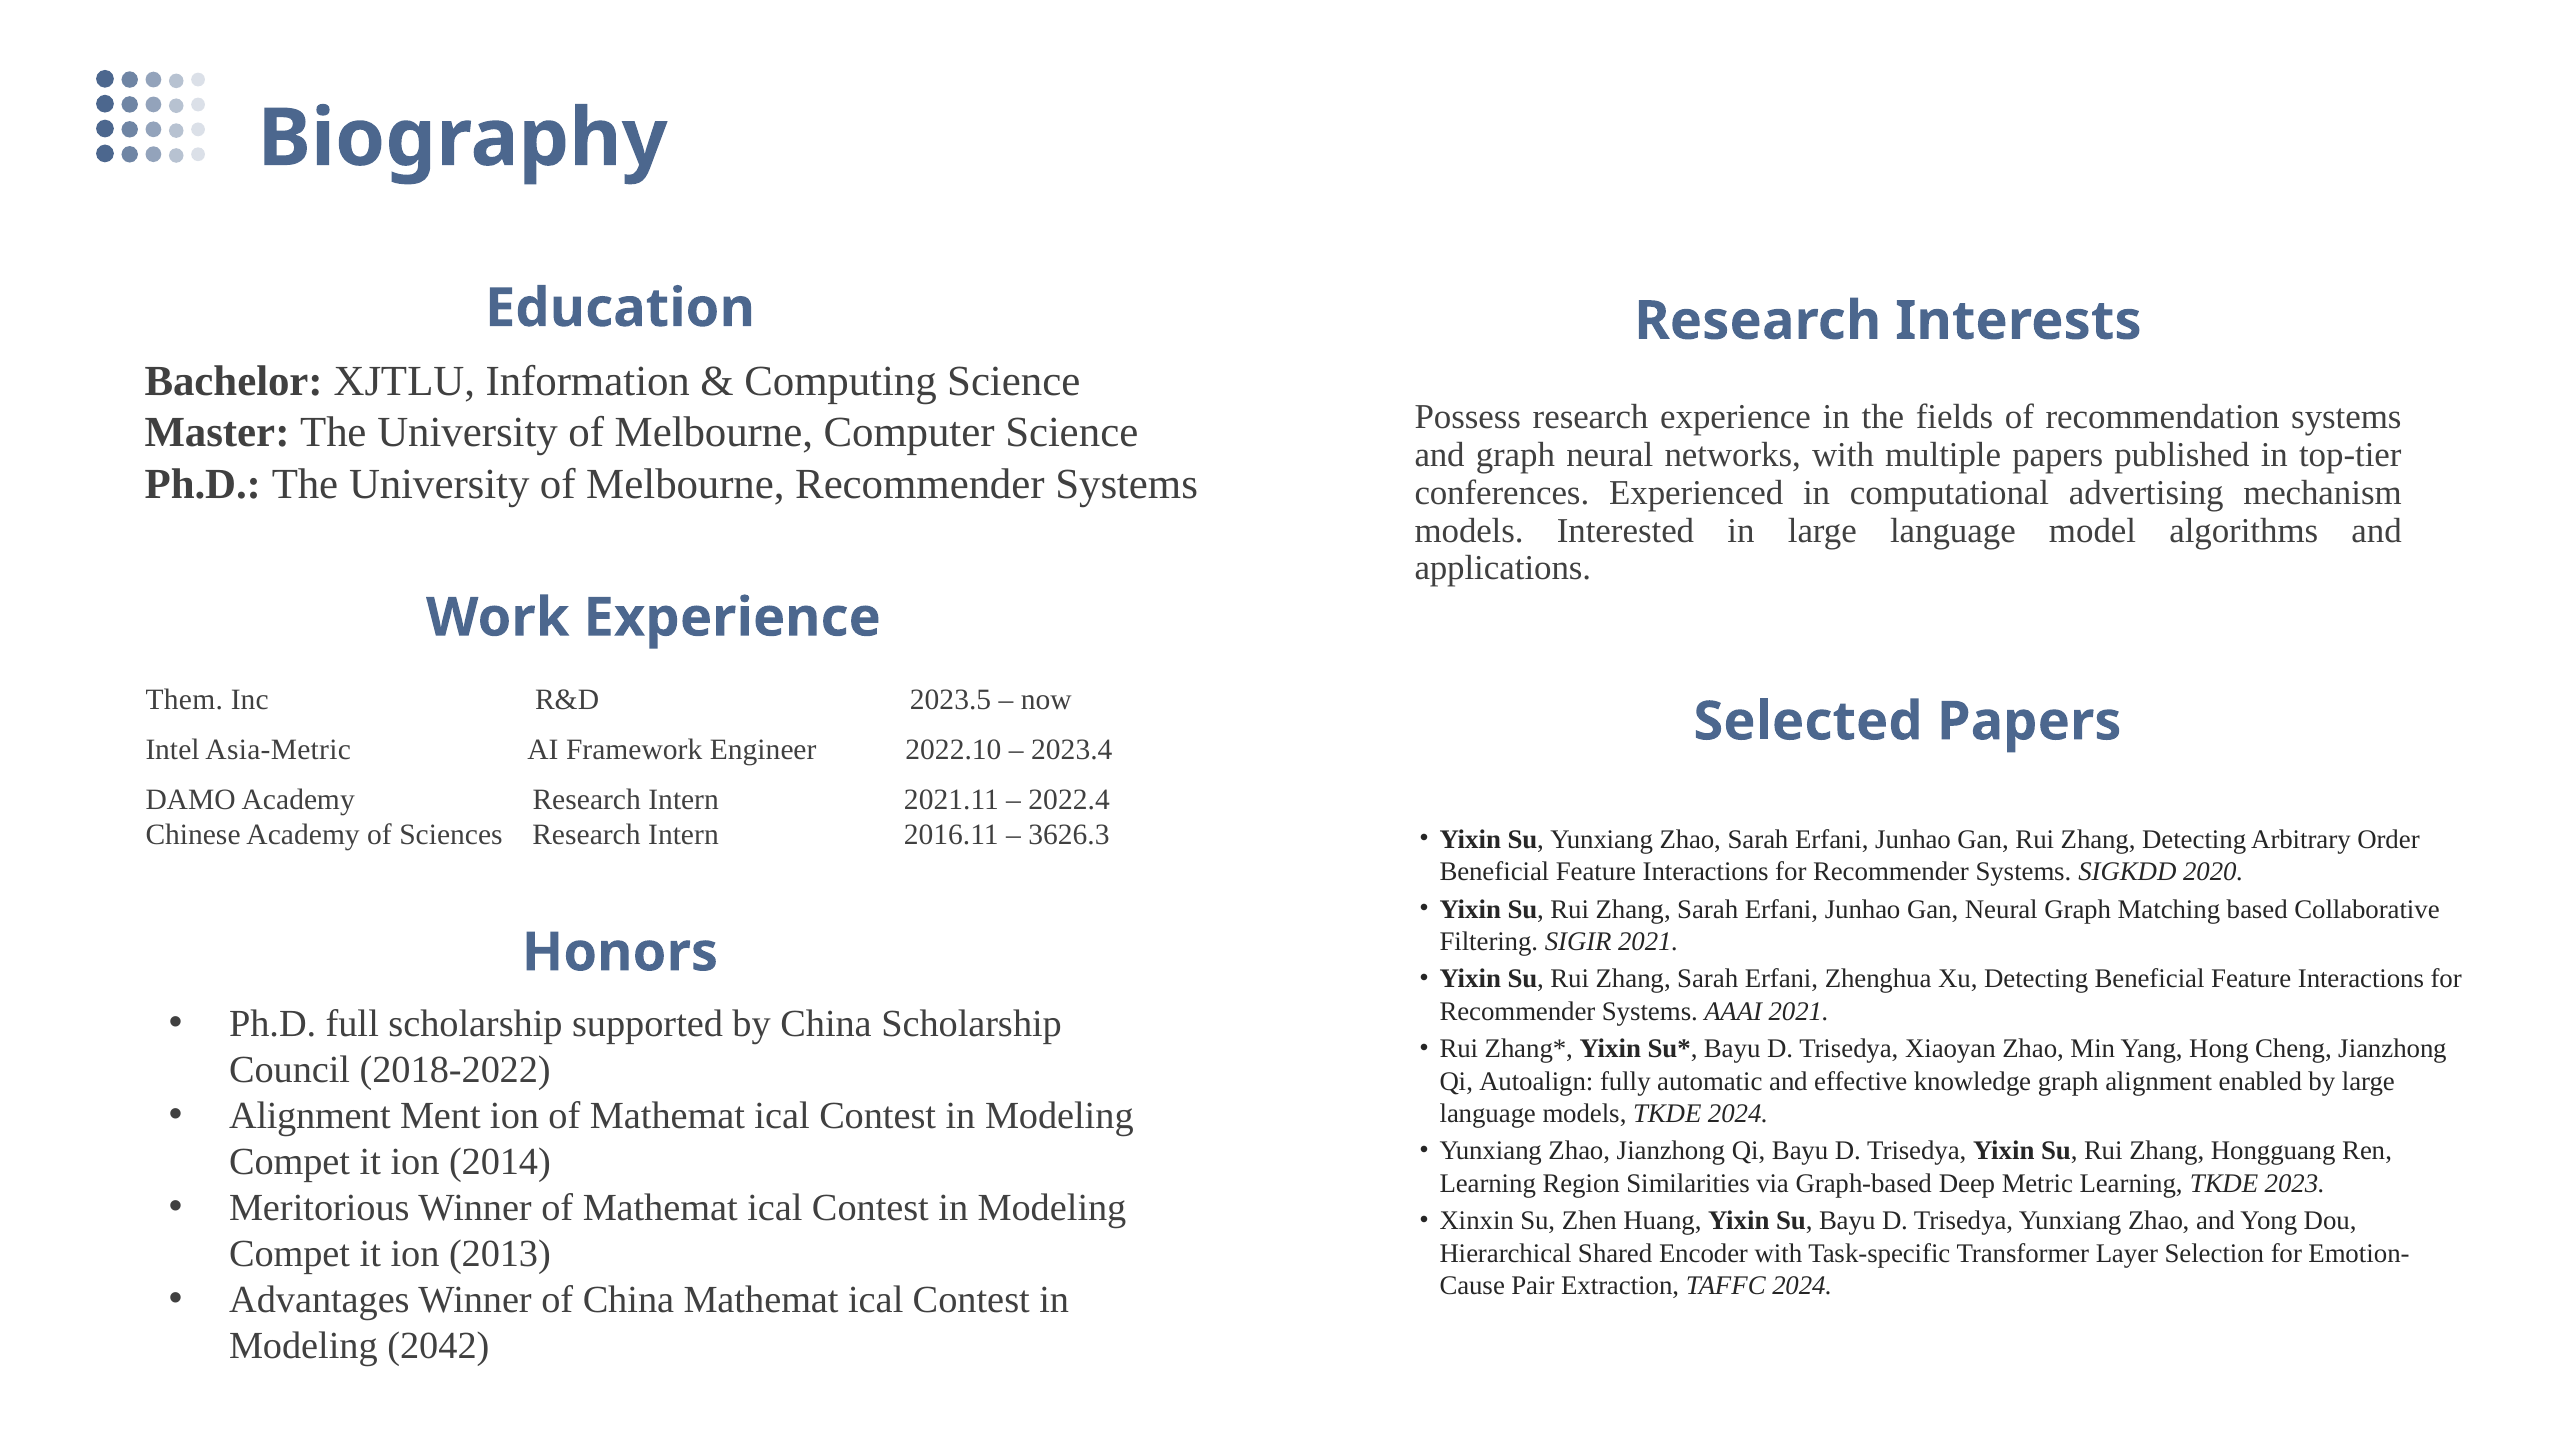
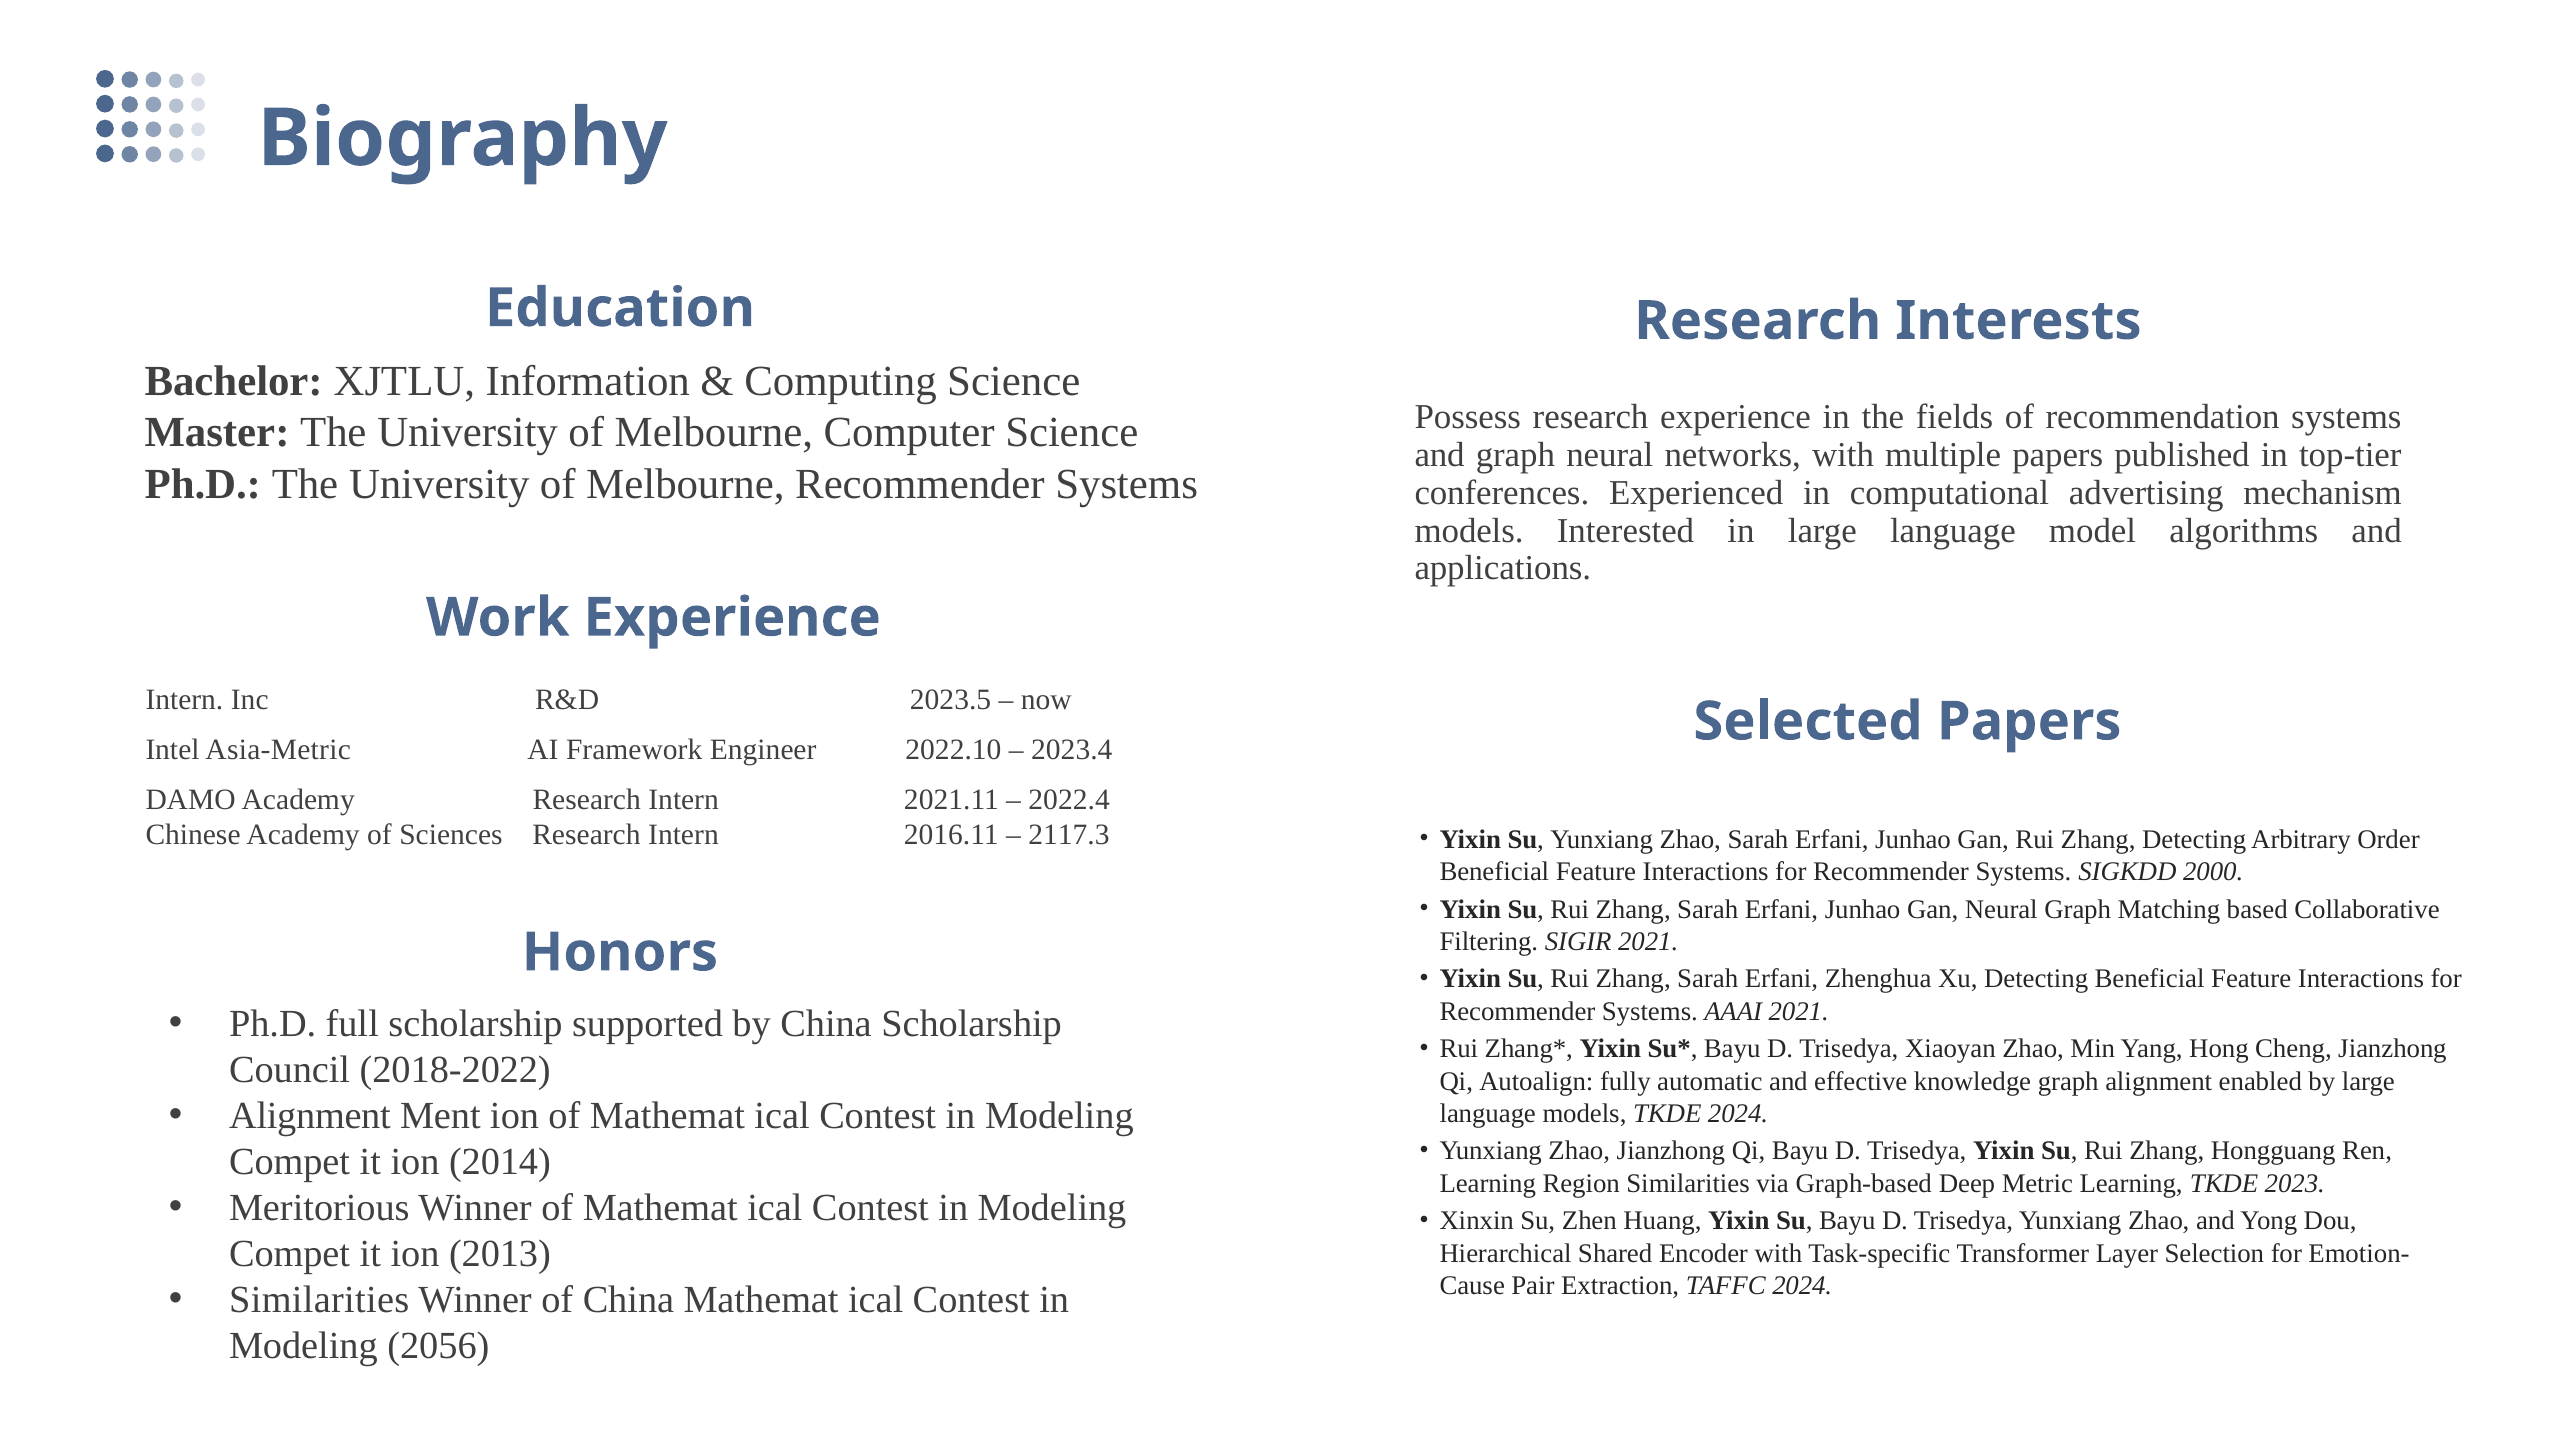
Them at (184, 700): Them -> Intern
3626.3: 3626.3 -> 2117.3
2020: 2020 -> 2000
Advantages at (319, 1300): Advantages -> Similarities
2042: 2042 -> 2056
